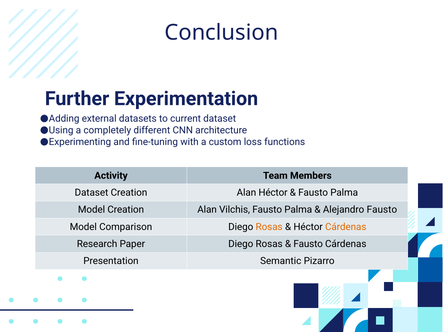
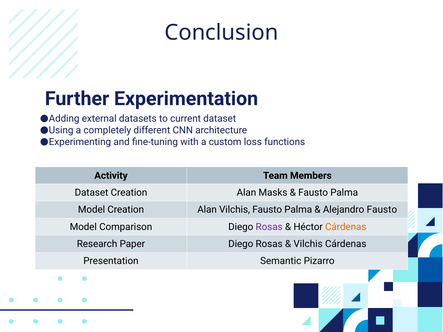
Alan Héctor: Héctor -> Masks
Rosas at (269, 227) colour: orange -> purple
Fausto at (308, 244): Fausto -> Vilchis
